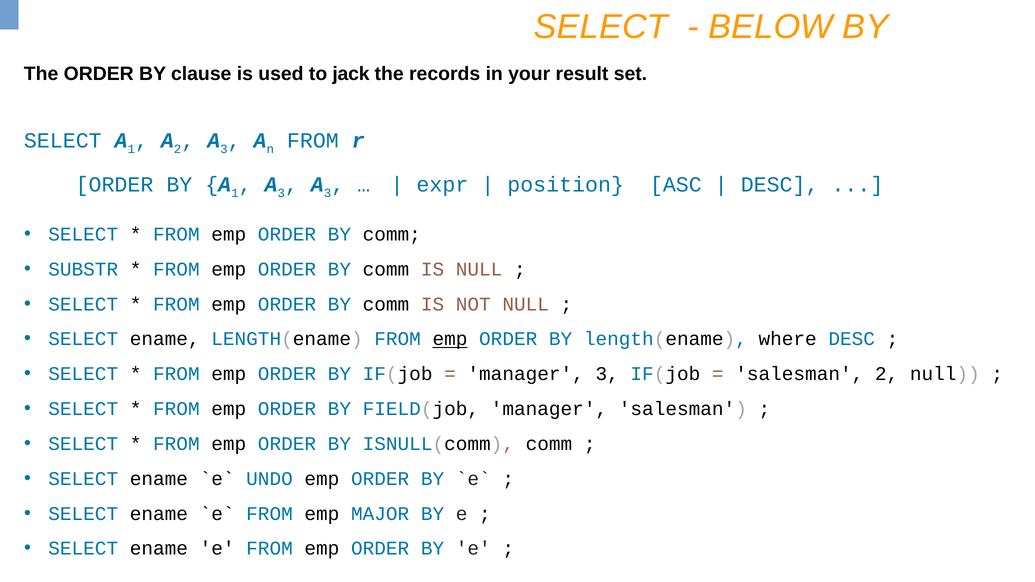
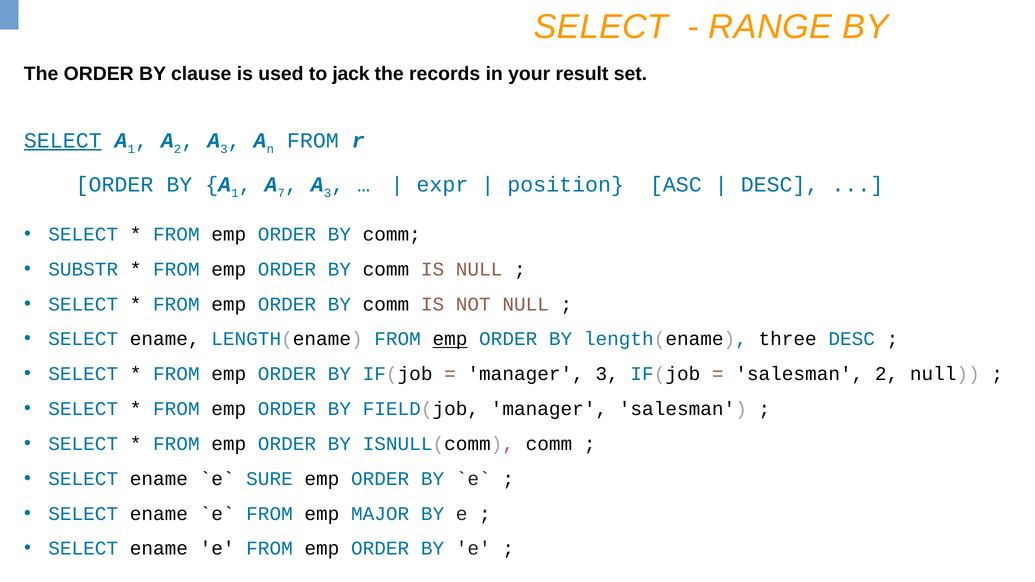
BELOW: BELOW -> RANGE
SELECT at (63, 141) underline: none -> present
3 at (281, 193): 3 -> 7
where: where -> three
UNDO: UNDO -> SURE
